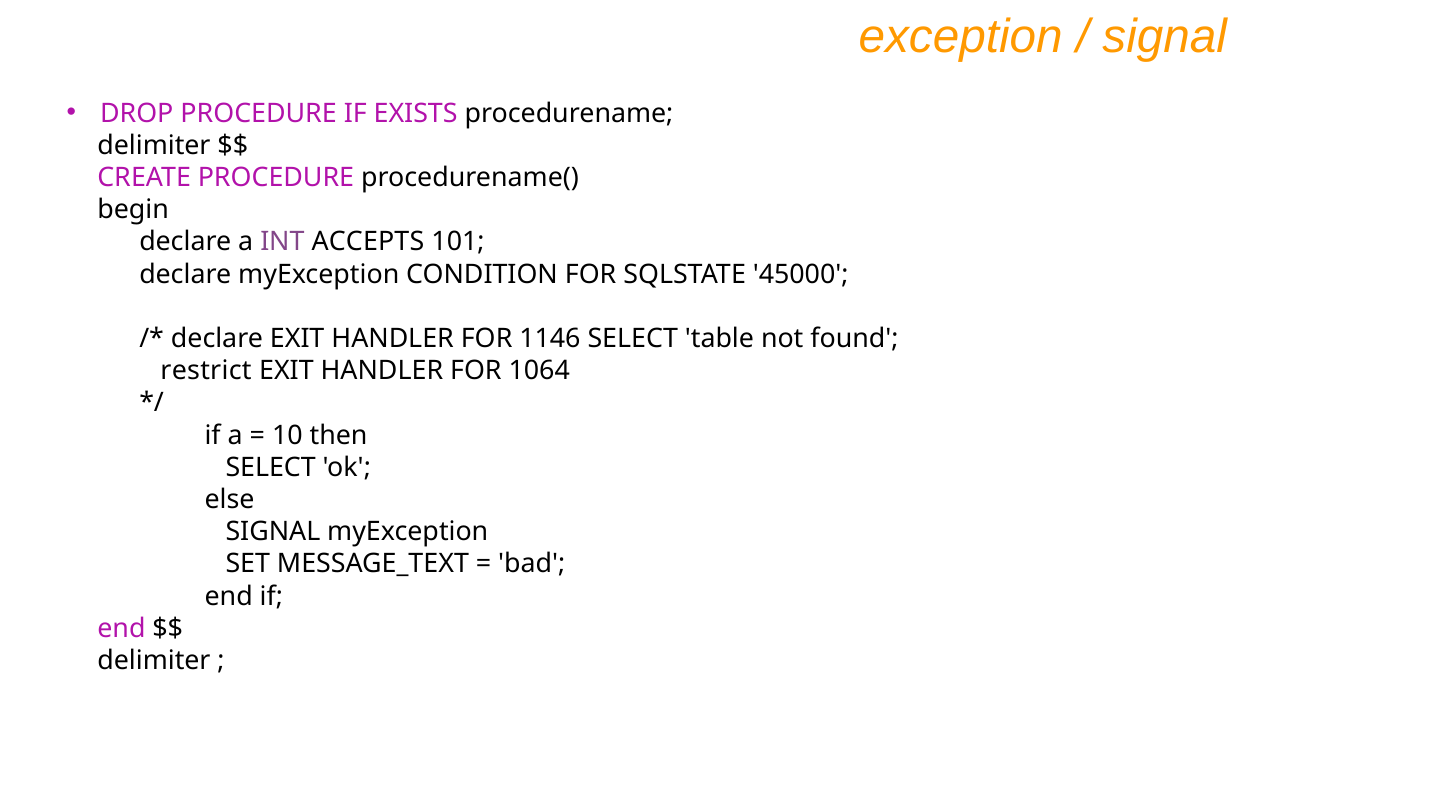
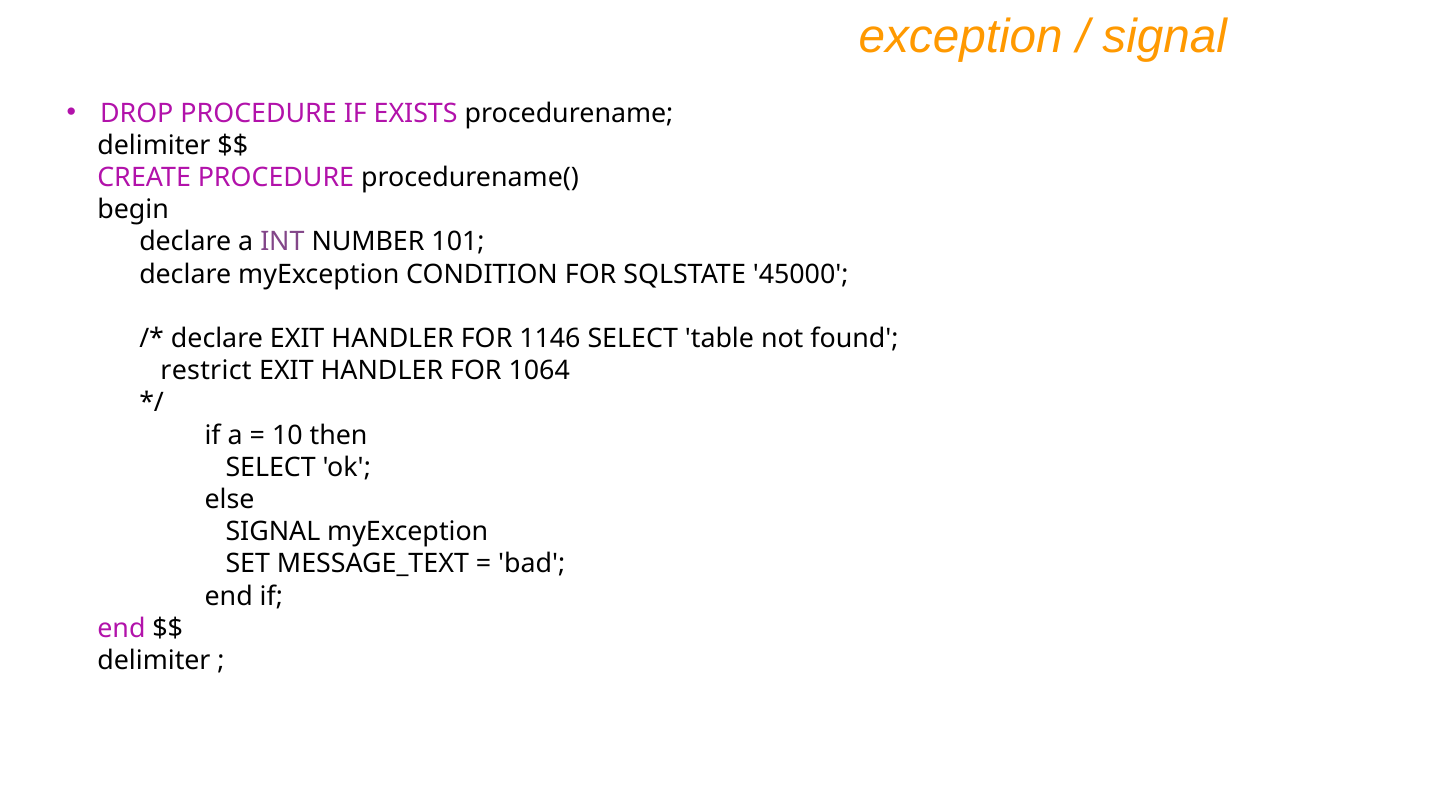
ACCEPTS: ACCEPTS -> NUMBER
